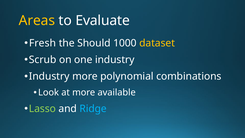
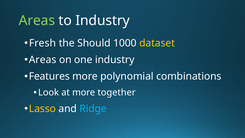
Areas at (37, 21) colour: yellow -> light green
to Evaluate: Evaluate -> Industry
Scrub at (43, 60): Scrub -> Areas
Industry at (49, 76): Industry -> Features
available: available -> together
Lasso colour: light green -> yellow
